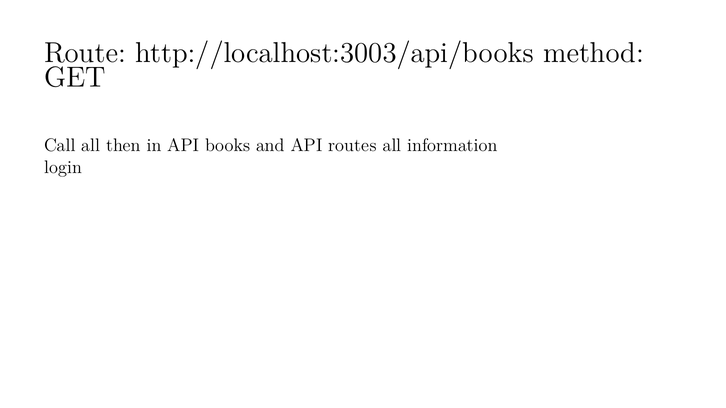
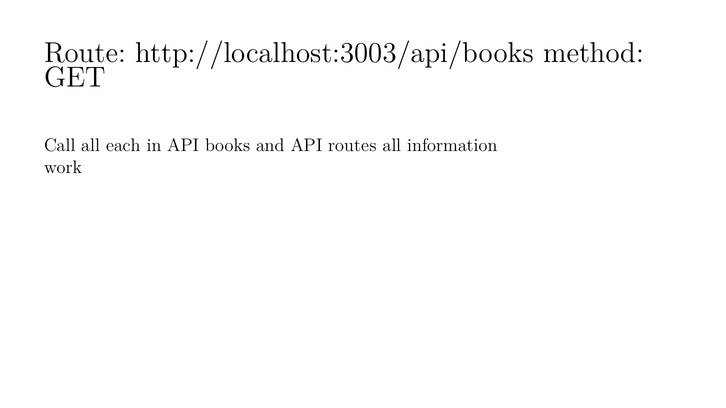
then: then -> each
login: login -> work
